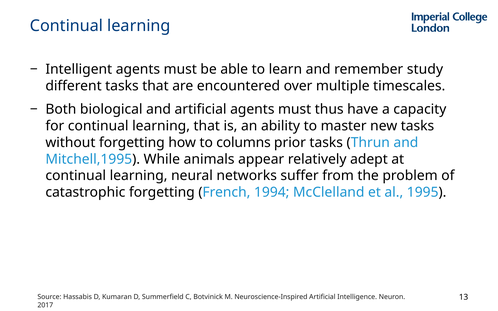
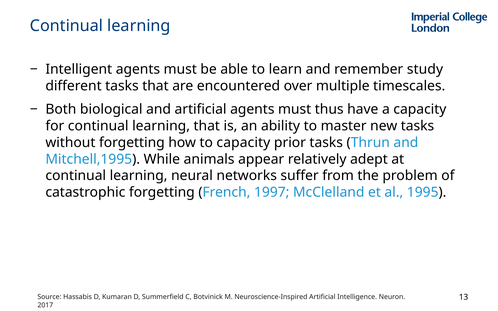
to columns: columns -> capacity
1994: 1994 -> 1997
